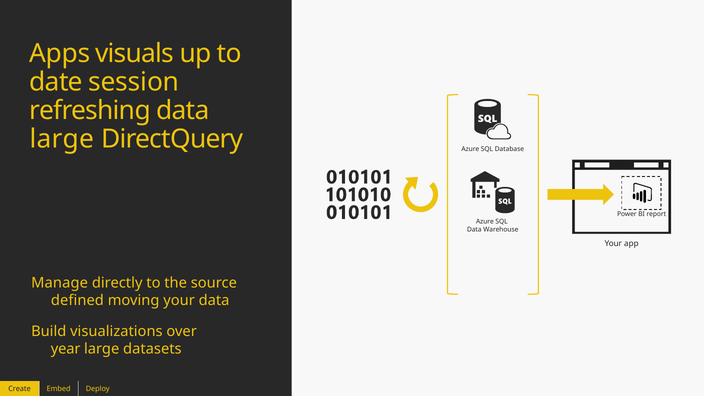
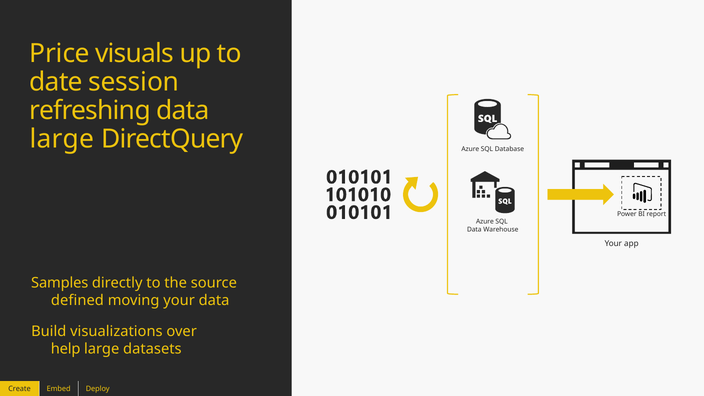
Apps: Apps -> Price
Manage: Manage -> Samples
year: year -> help
